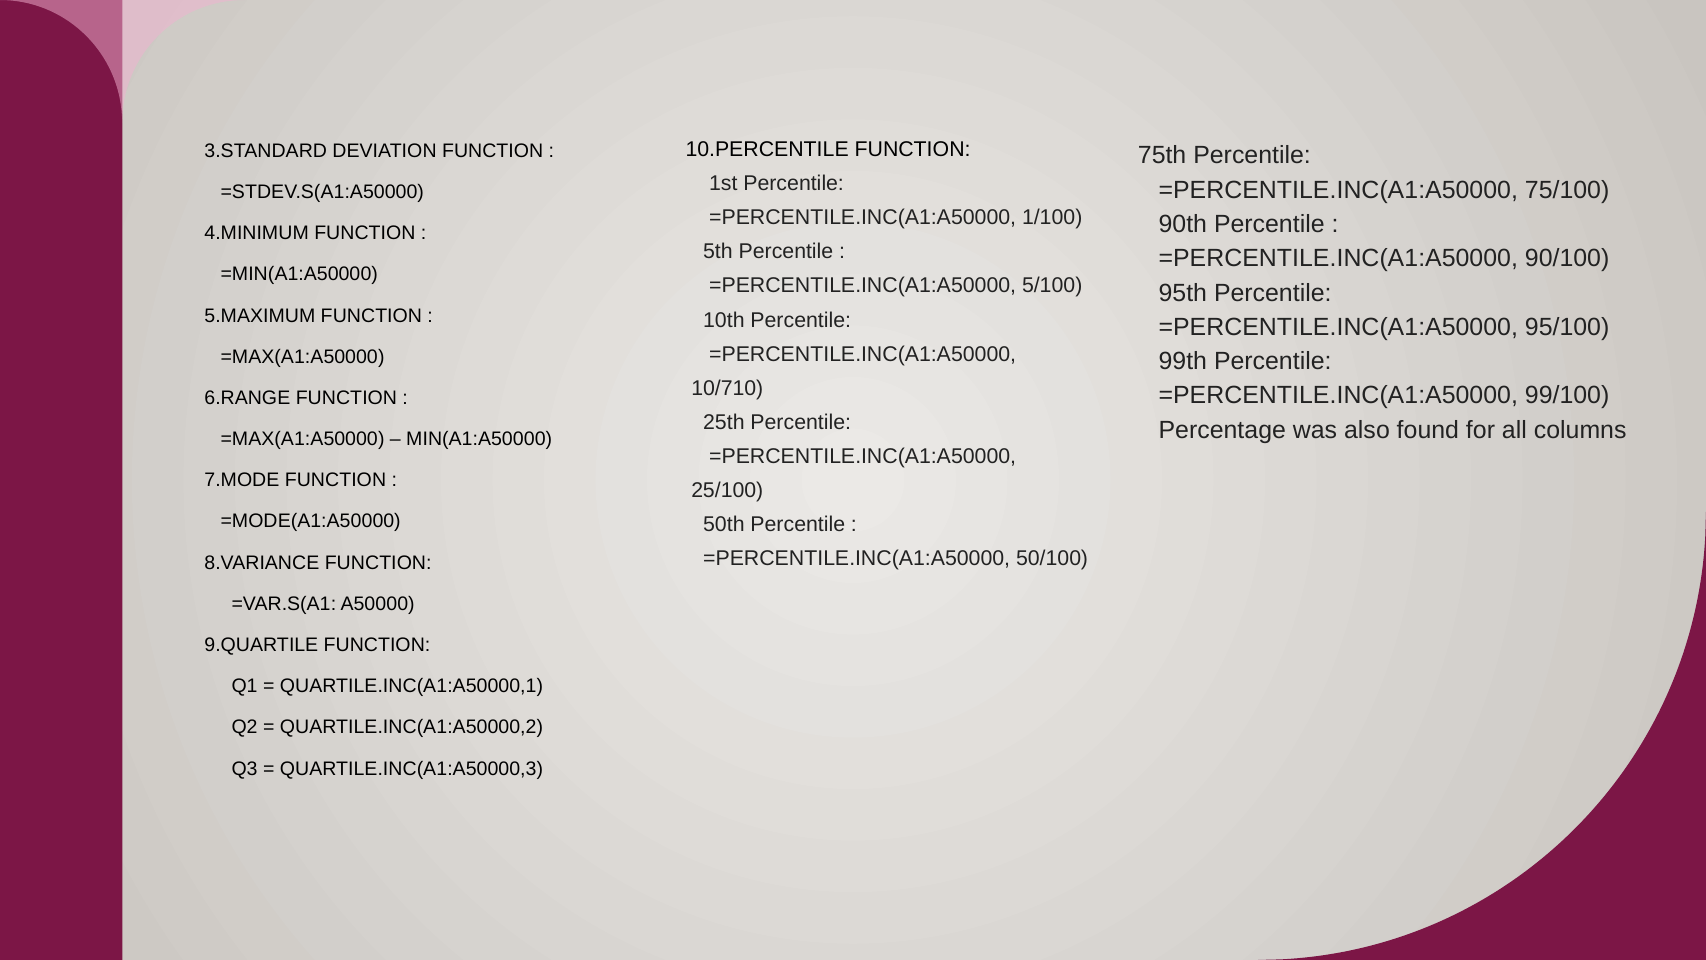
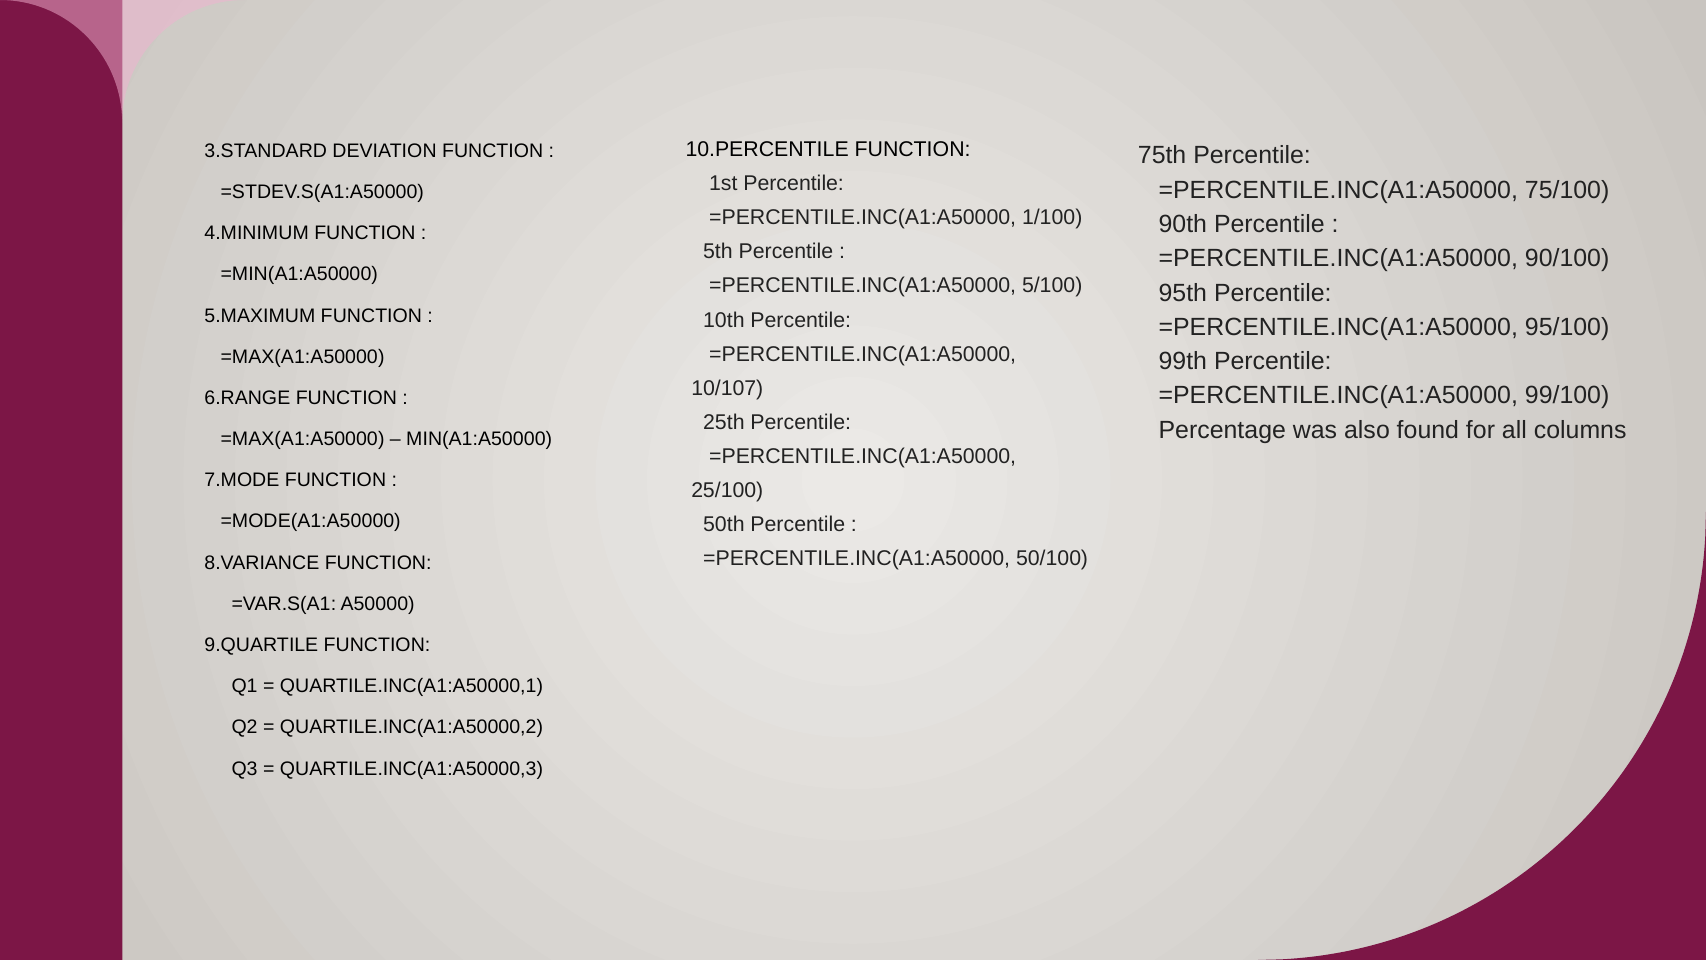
10/710: 10/710 -> 10/107
